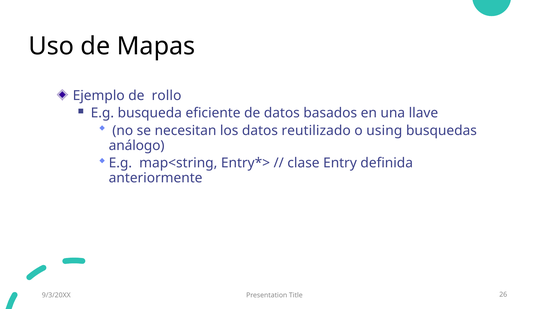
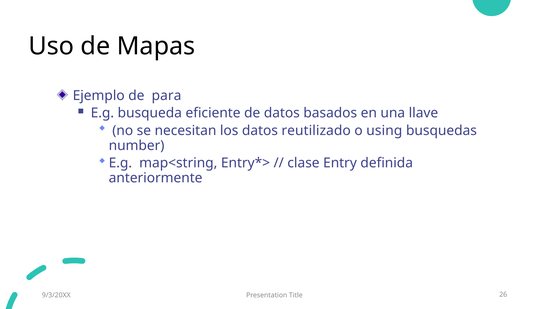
rollo: rollo -> para
análogo: análogo -> number
